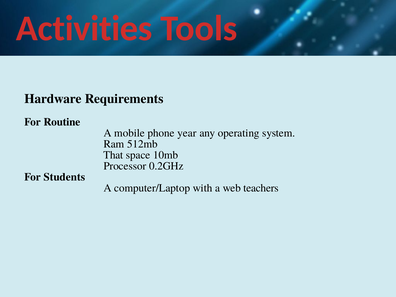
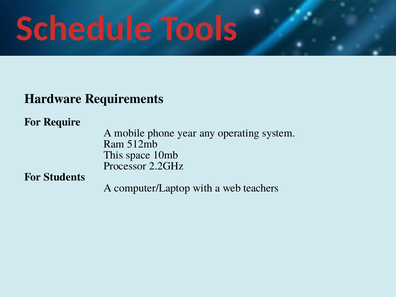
Activities: Activities -> Schedule
Routine: Routine -> Require
That: That -> This
0.2GHz: 0.2GHz -> 2.2GHz
